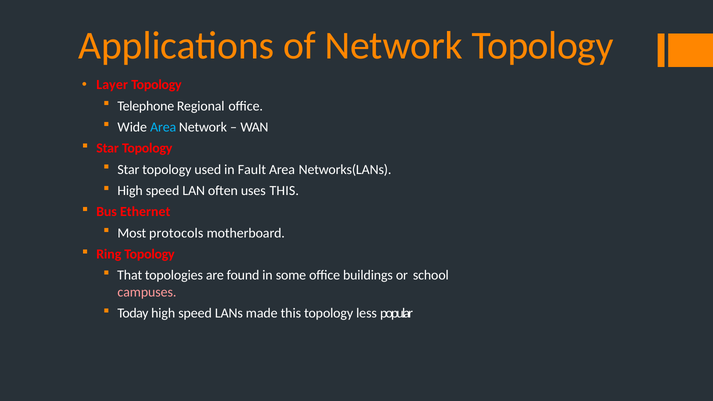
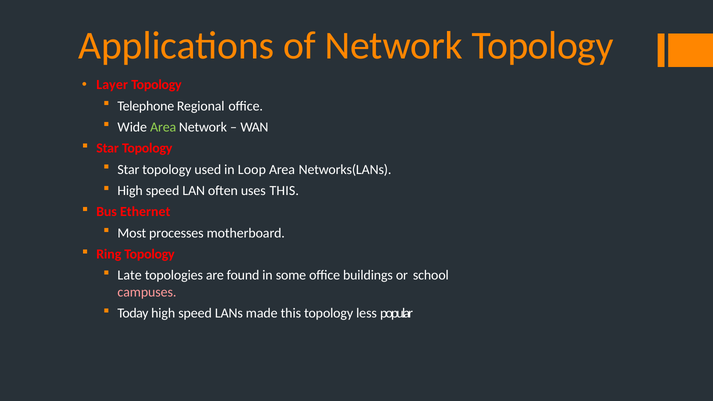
Area at (163, 127) colour: light blue -> light green
Fault: Fault -> Loop
protocols: protocols -> processes
That: That -> Late
